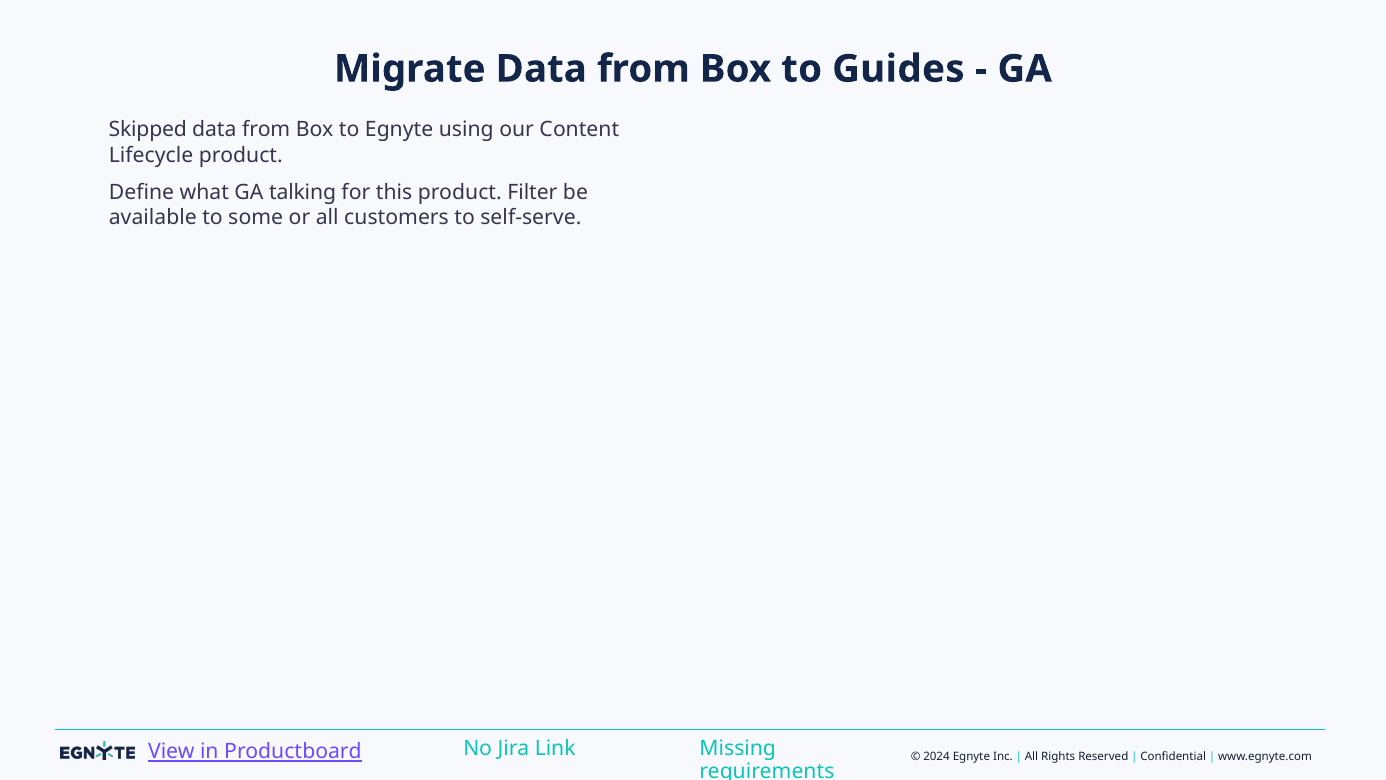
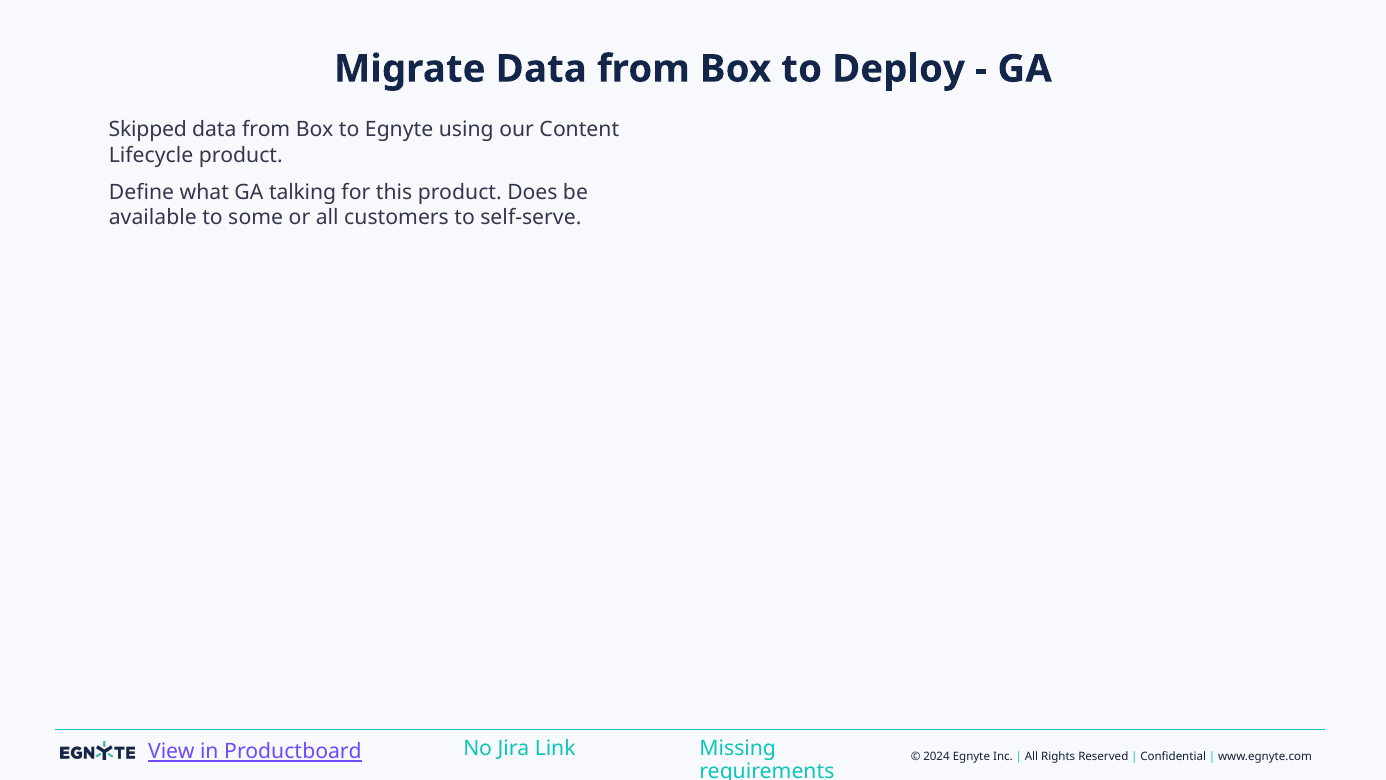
Guides: Guides -> Deploy
Filter: Filter -> Does
